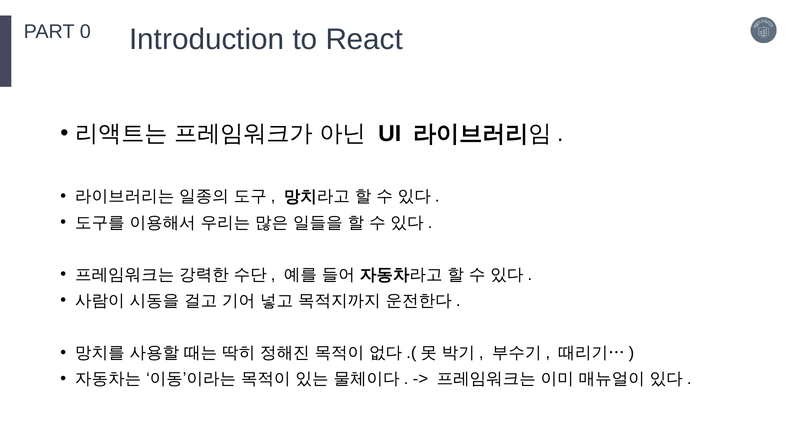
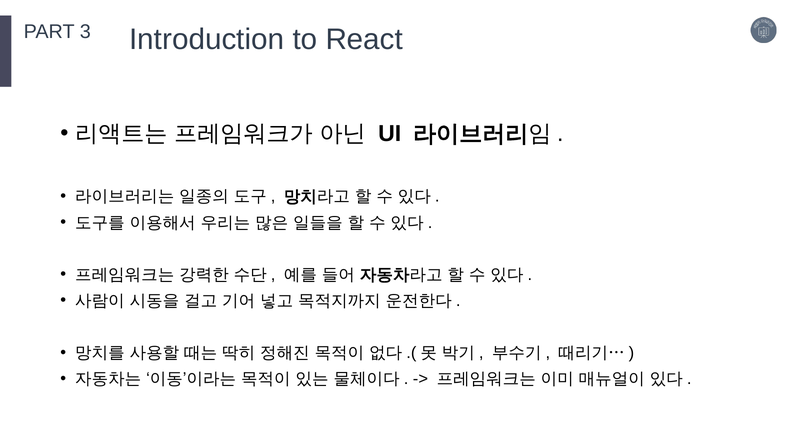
0: 0 -> 3
